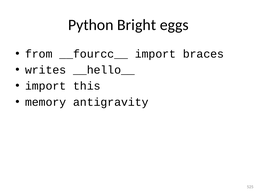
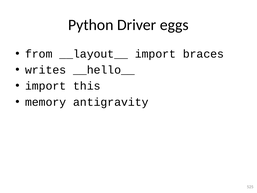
Bright: Bright -> Driver
__fourcc__: __fourcc__ -> __layout__
